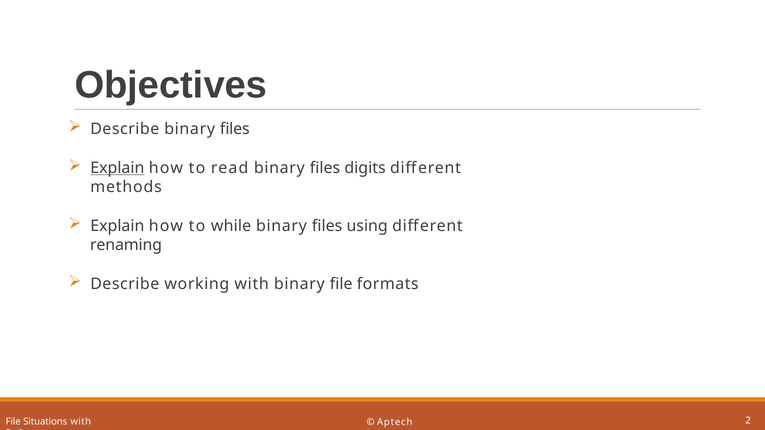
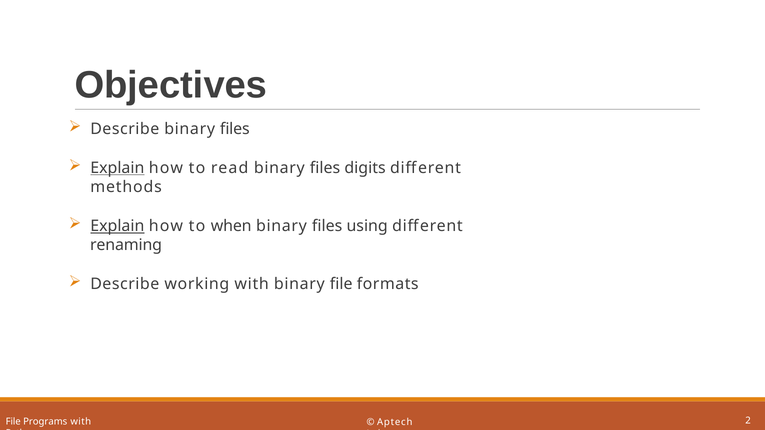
Explain at (117, 226) underline: none -> present
while: while -> when
Situations: Situations -> Programs
